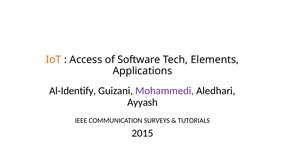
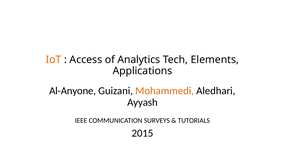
Software: Software -> Analytics
Al-Identify: Al-Identify -> Al-Anyone
Mohammedi colour: purple -> orange
